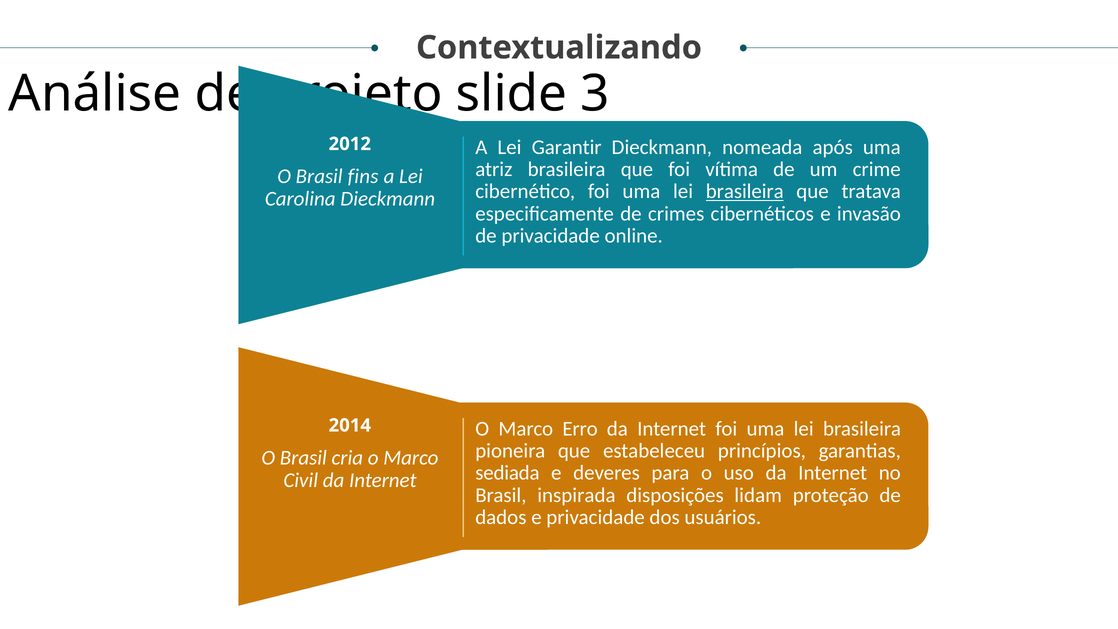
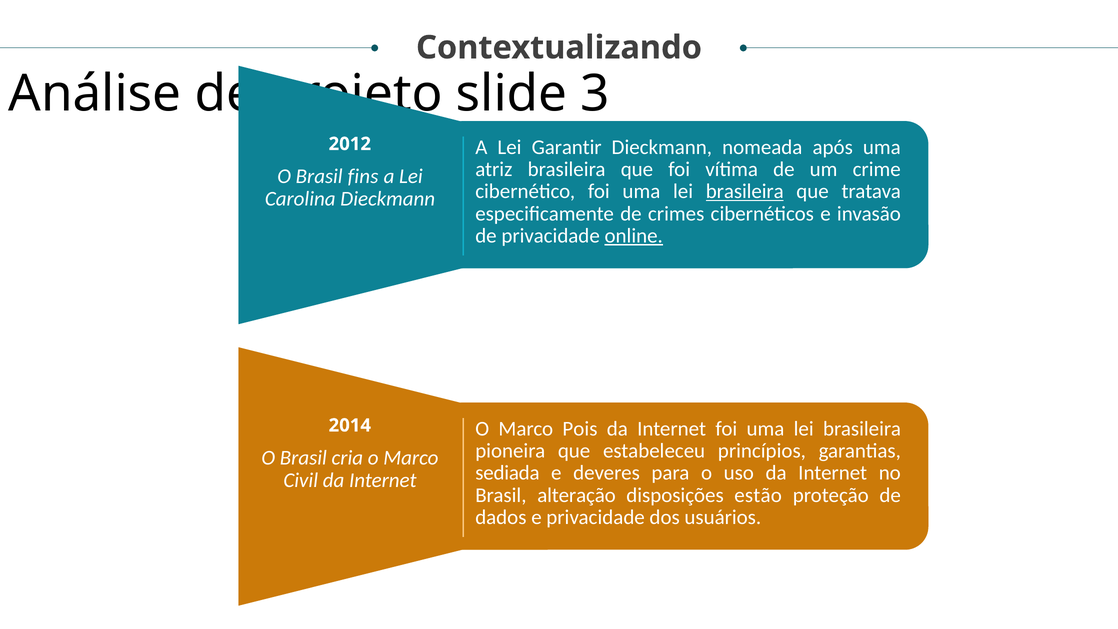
online underline: none -> present
Erro: Erro -> Pois
inspirada: inspirada -> alteração
lidam: lidam -> estão
